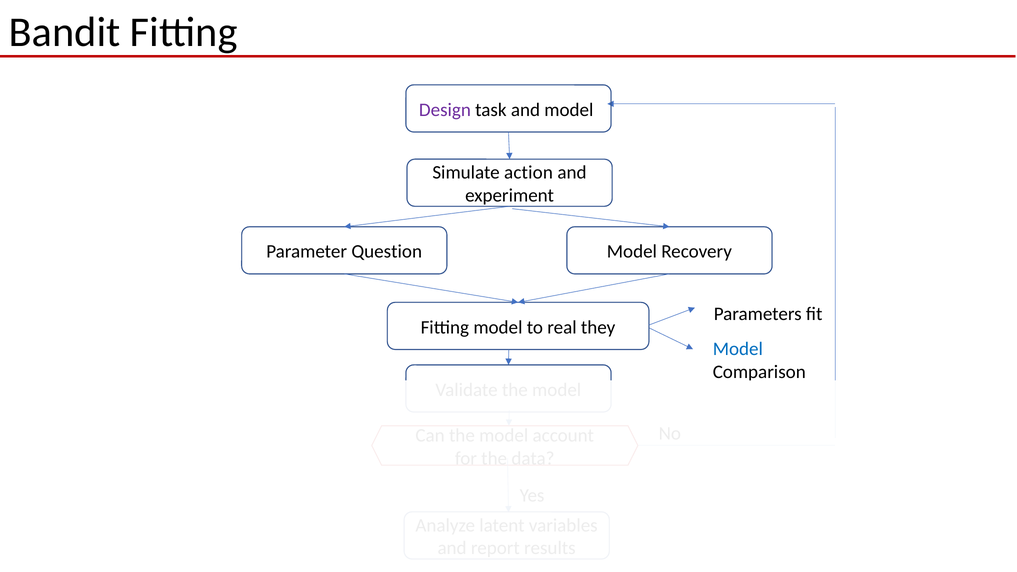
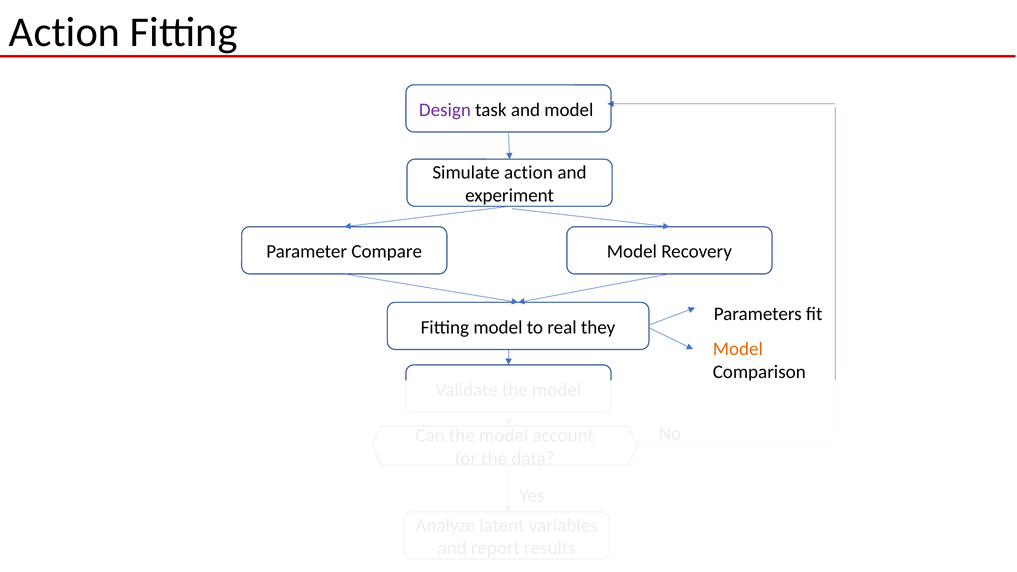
Bandit at (65, 32): Bandit -> Action
Question: Question -> Compare
Model at (738, 349) colour: blue -> orange
